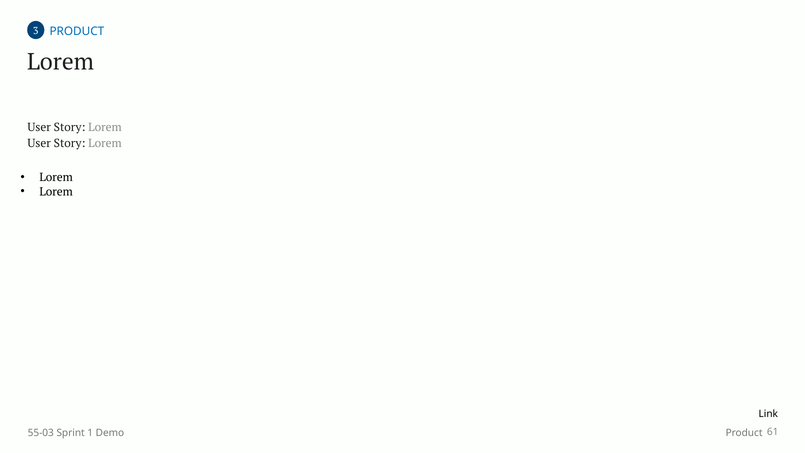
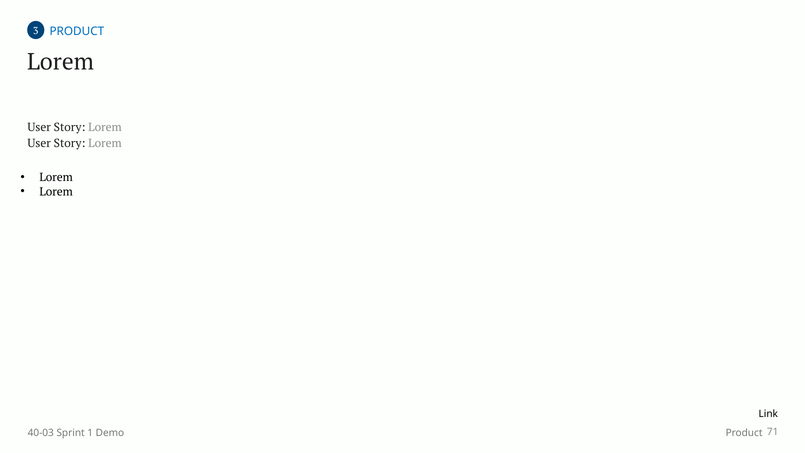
55-03: 55-03 -> 40-03
61: 61 -> 71
